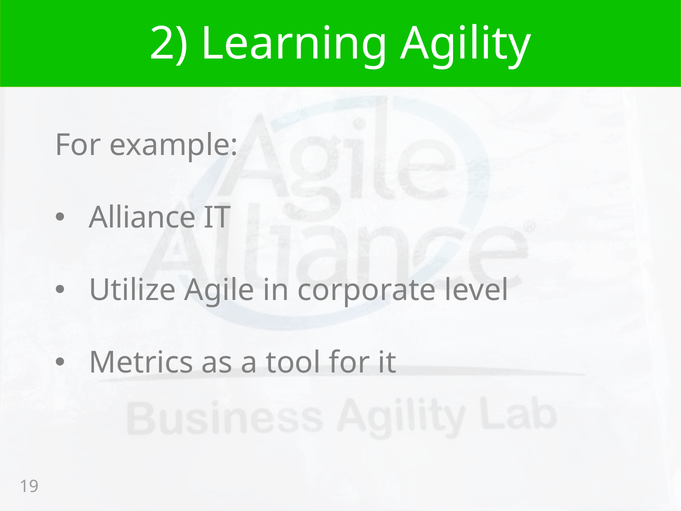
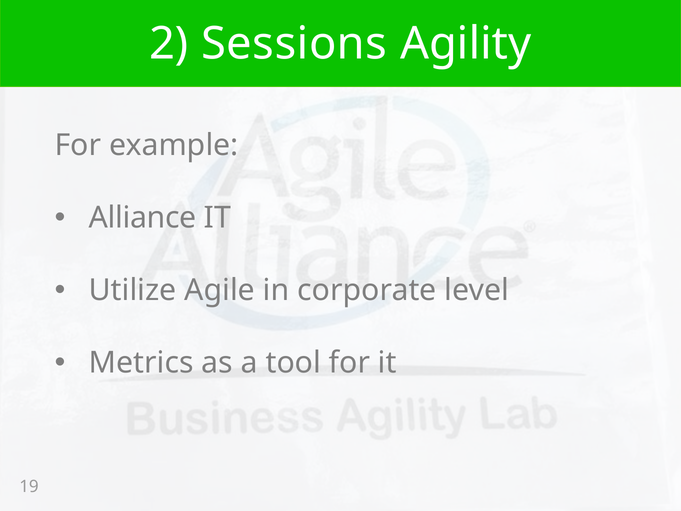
Learning: Learning -> Sessions
